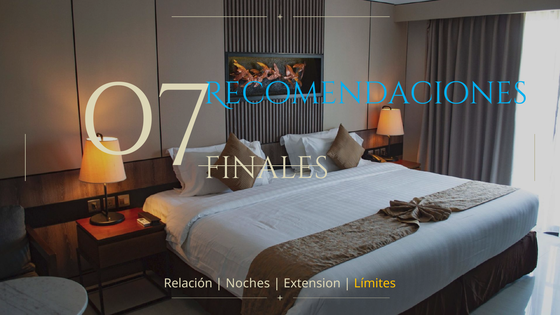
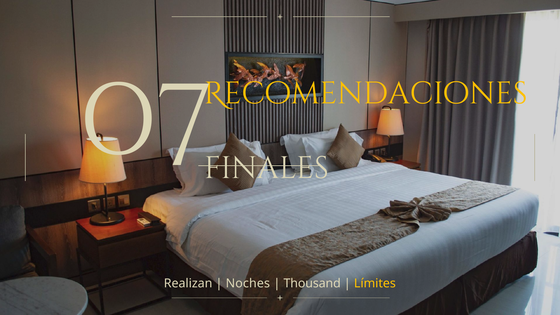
Recomendaciones colour: light blue -> yellow
Relación: Relación -> Realizan
Extension: Extension -> Thousand
